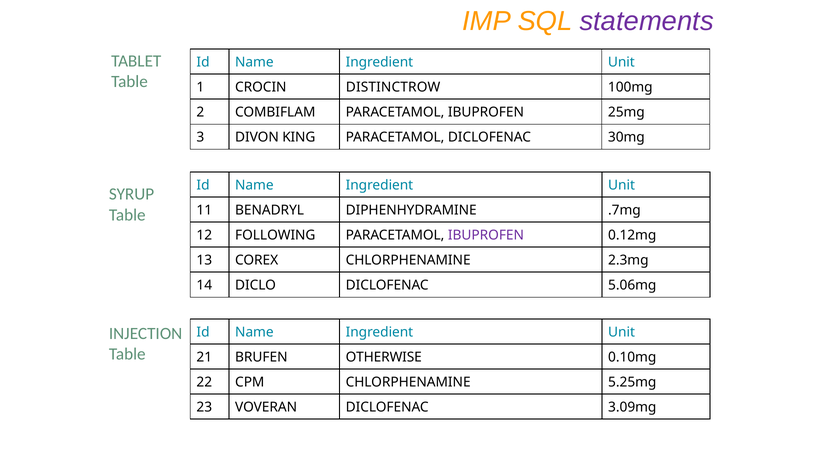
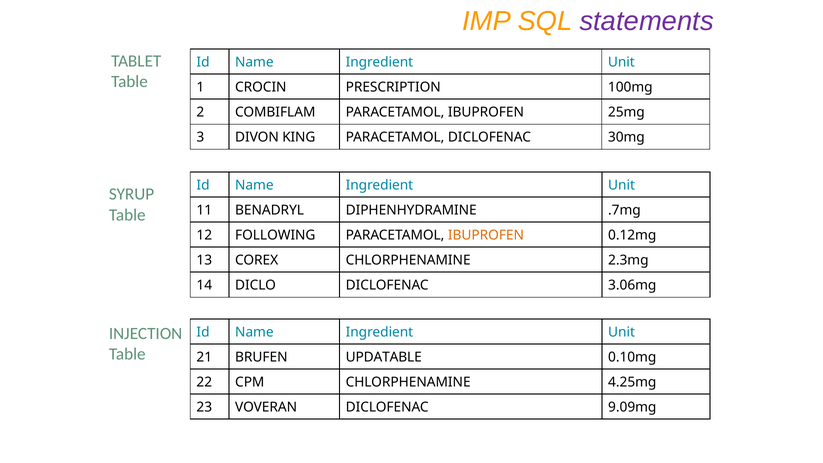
DISTINCTROW: DISTINCTROW -> PRESCRIPTION
IBUPROFEN at (486, 235) colour: purple -> orange
5.06mg: 5.06mg -> 3.06mg
OTHERWISE: OTHERWISE -> UPDATABLE
5.25mg: 5.25mg -> 4.25mg
3.09mg: 3.09mg -> 9.09mg
